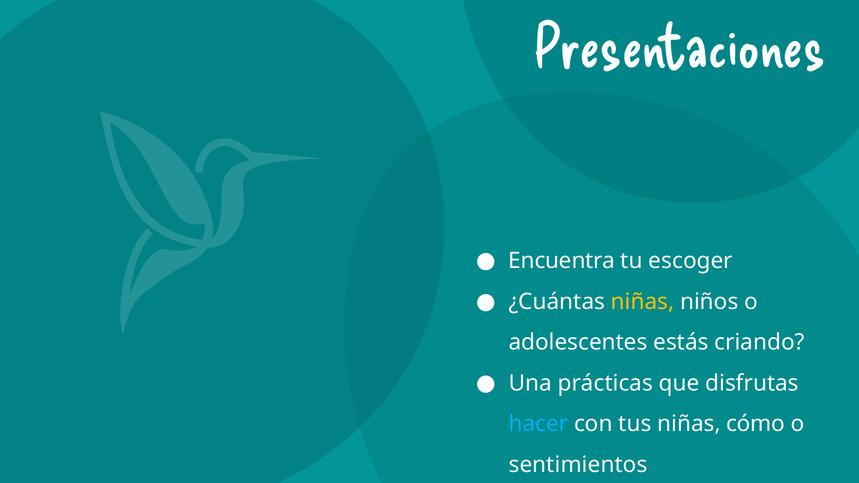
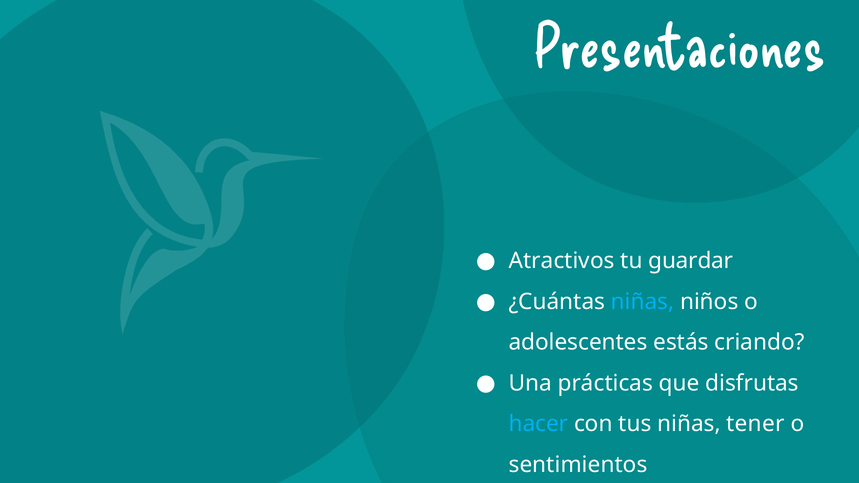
Encuentra: Encuentra -> Atractivos
escoger: escoger -> guardar
niñas at (643, 302) colour: yellow -> light blue
cómo: cómo -> tener
